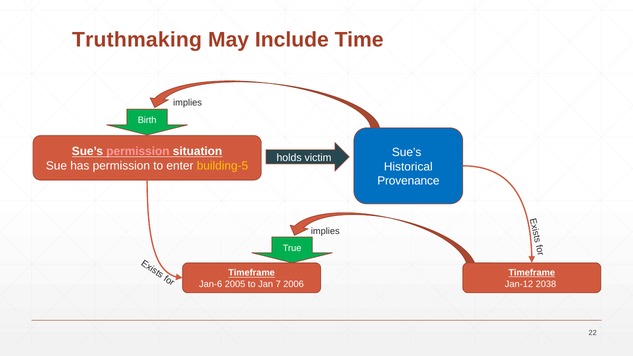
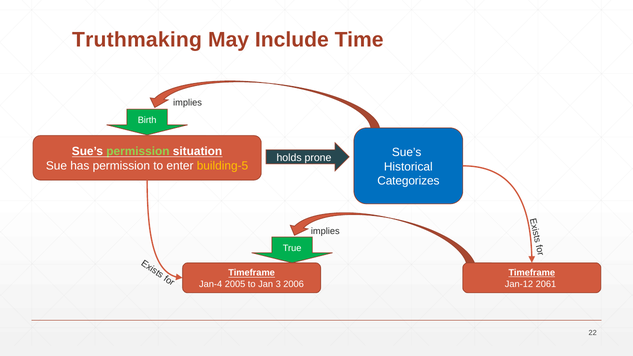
permission at (138, 152) colour: pink -> light green
victim: victim -> prone
Provenance: Provenance -> Categorizes
2038: 2038 -> 2061
Jan-6: Jan-6 -> Jan-4
7: 7 -> 3
